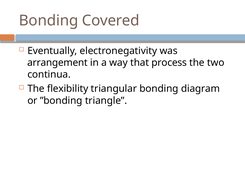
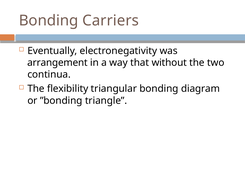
Covered: Covered -> Carriers
process: process -> without
